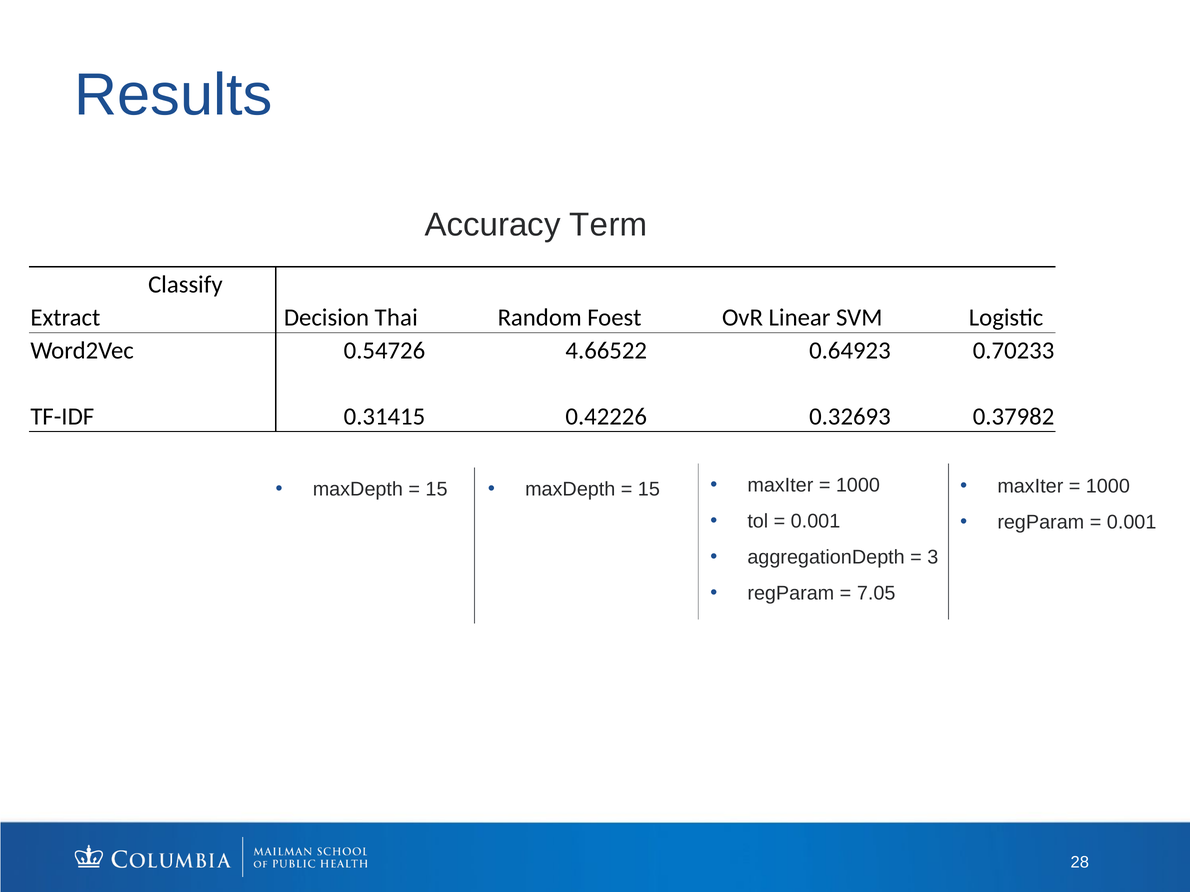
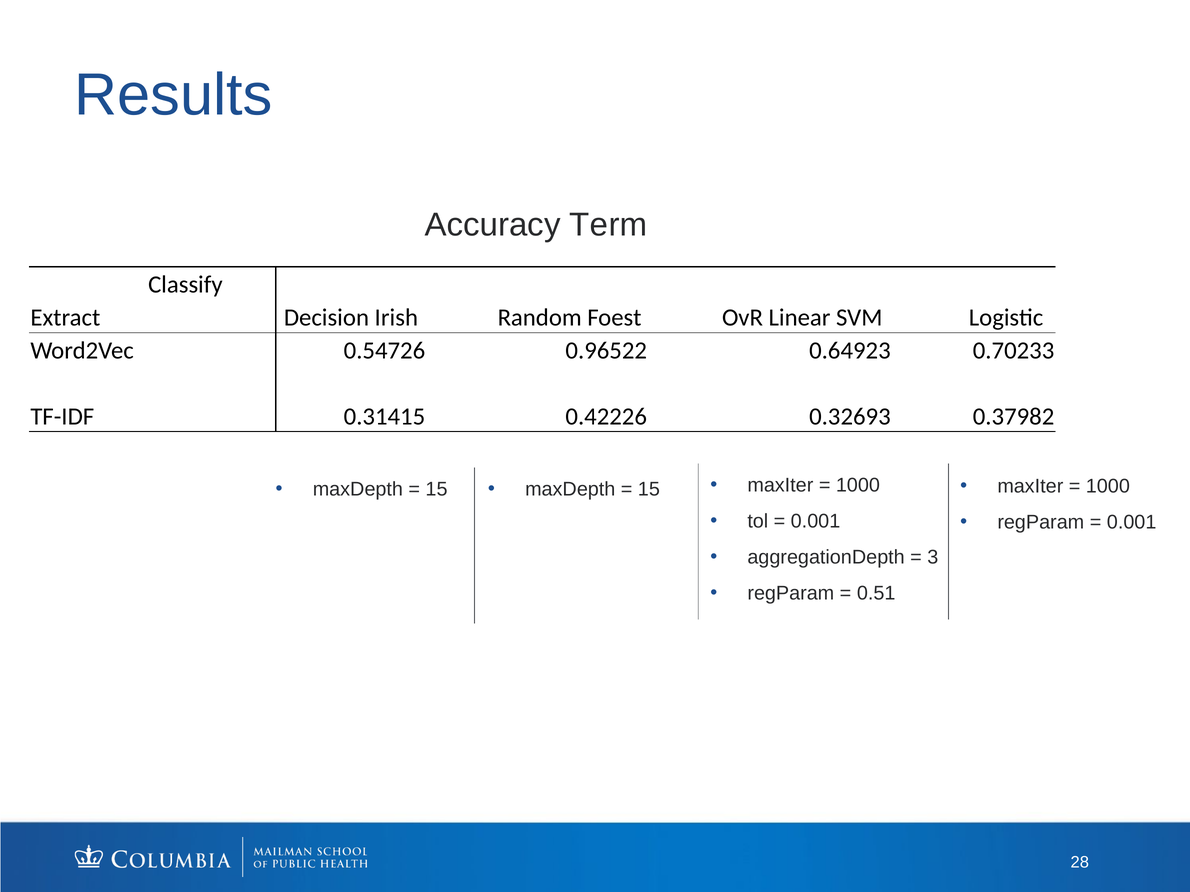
Thai: Thai -> Irish
4.66522: 4.66522 -> 0.96522
7.05: 7.05 -> 0.51
